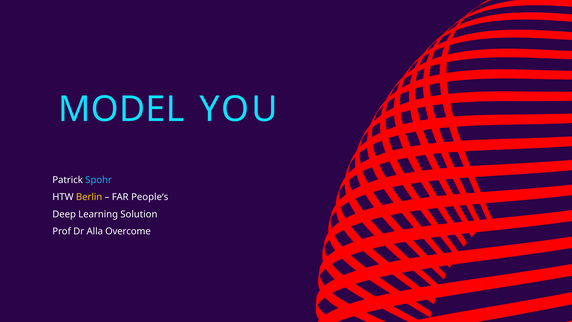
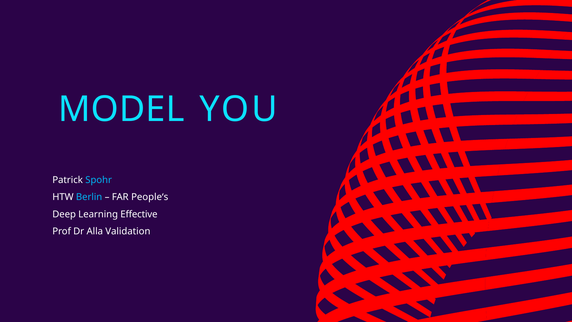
Berlin colour: yellow -> light blue
Solution: Solution -> Effective
Overcome: Overcome -> Validation
